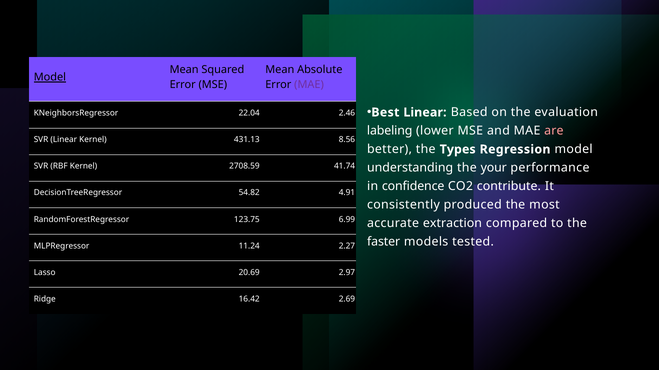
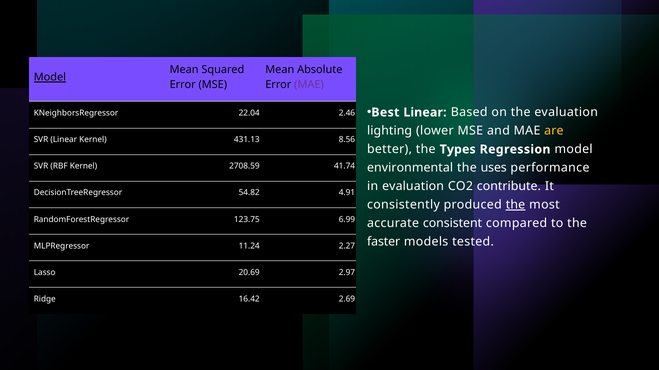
labeling: labeling -> lighting
are colour: pink -> yellow
understanding: understanding -> environmental
your: your -> uses
in confidence: confidence -> evaluation
the at (515, 205) underline: none -> present
extraction: extraction -> consistent
